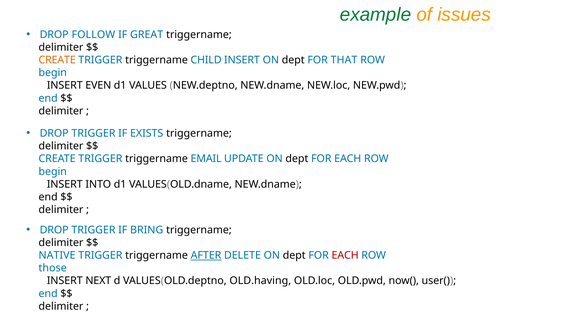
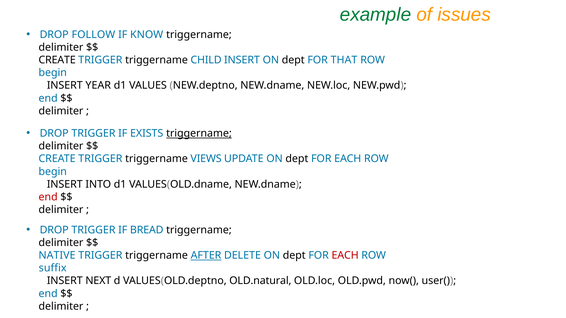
GREAT: GREAT -> KNOW
CREATE at (57, 60) colour: orange -> black
EVEN: EVEN -> YEAR
triggername at (199, 134) underline: none -> present
EMAIL: EMAIL -> VIEWS
end at (48, 197) colour: black -> red
BRING: BRING -> BREAD
those: those -> suffix
OLD.having: OLD.having -> OLD.natural
